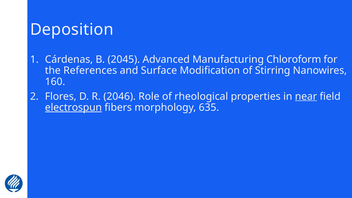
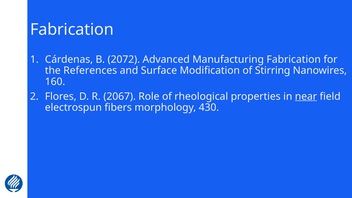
Deposition at (72, 30): Deposition -> Fabrication
2045: 2045 -> 2072
Manufacturing Chloroform: Chloroform -> Fabrication
2046: 2046 -> 2067
electrospun underline: present -> none
635: 635 -> 430
